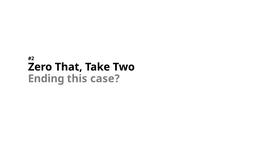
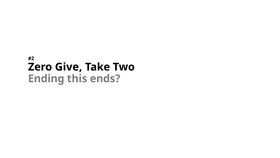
That: That -> Give
case: case -> ends
